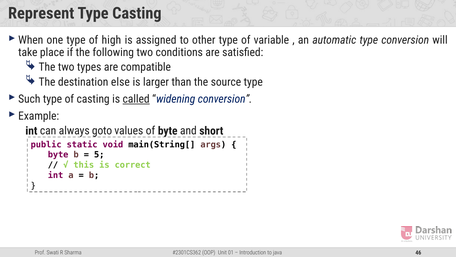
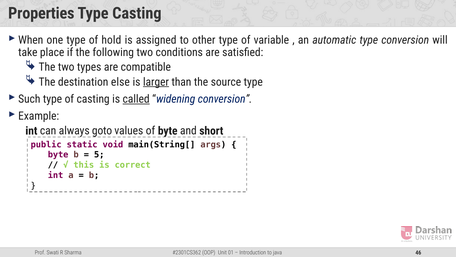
Represent: Represent -> Properties
high: high -> hold
larger underline: none -> present
